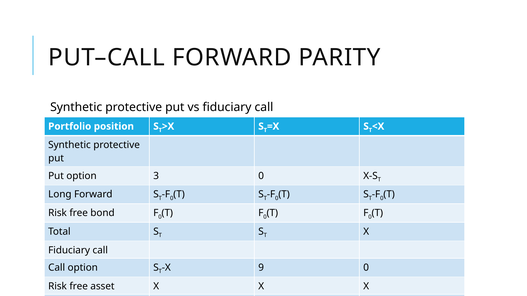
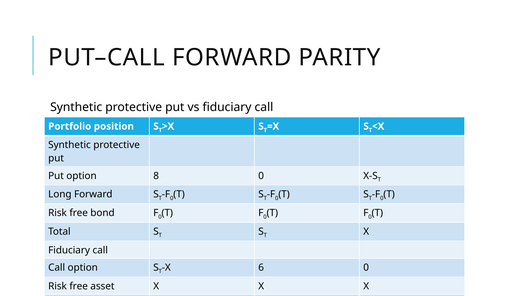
3: 3 -> 8
9: 9 -> 6
